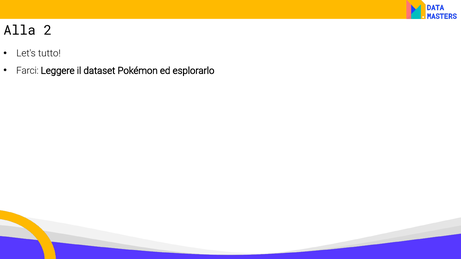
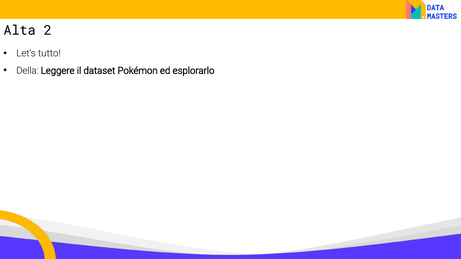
Alla: Alla -> Alta
Farci: Farci -> Della
